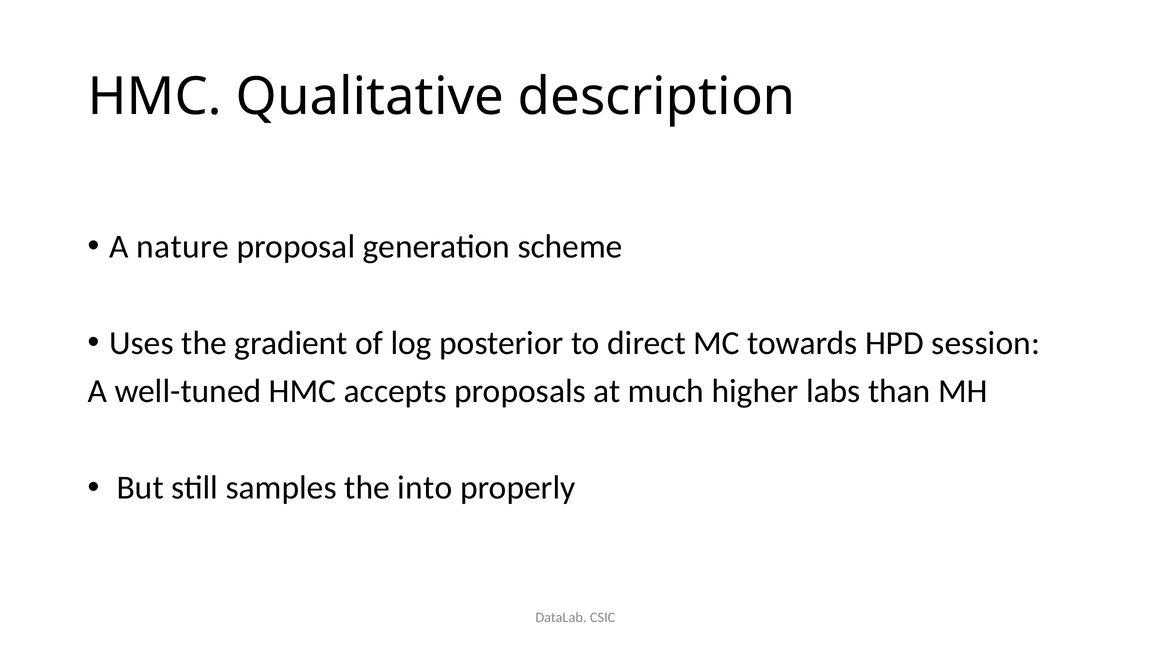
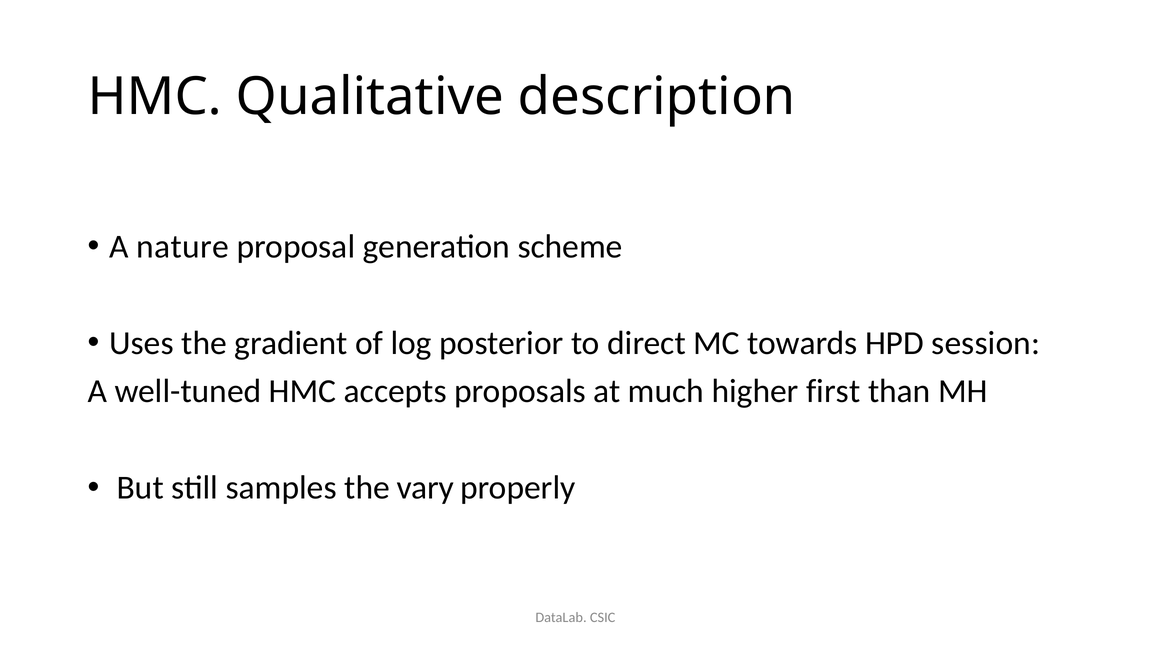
labs: labs -> first
into: into -> vary
